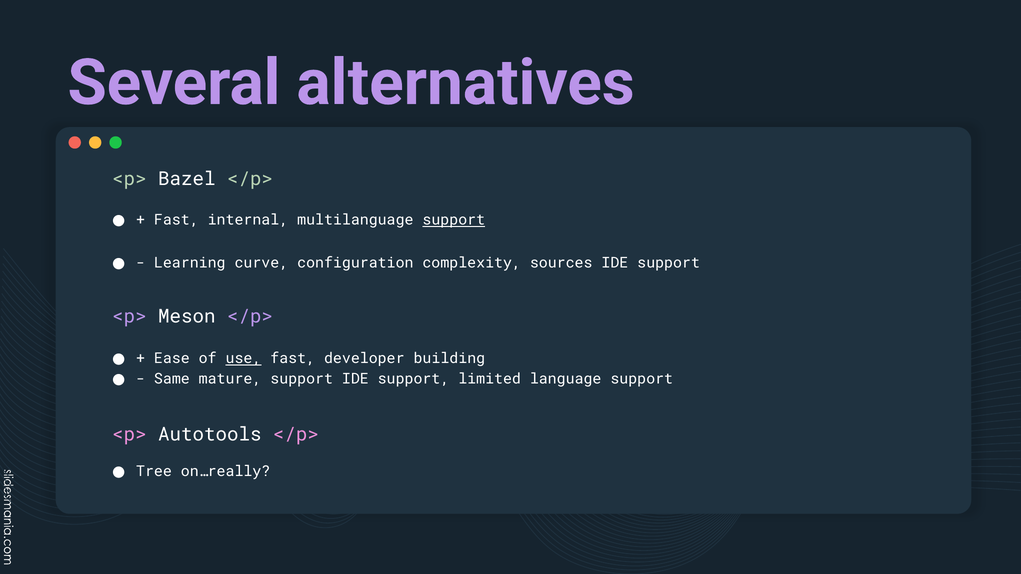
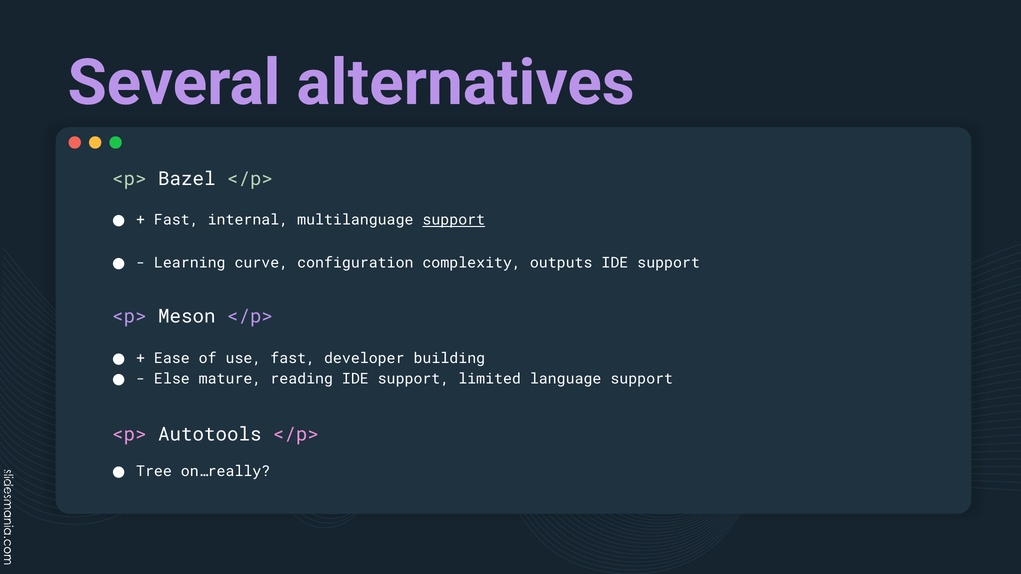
sources: sources -> outputs
use underline: present -> none
Same: Same -> Else
mature support: support -> reading
